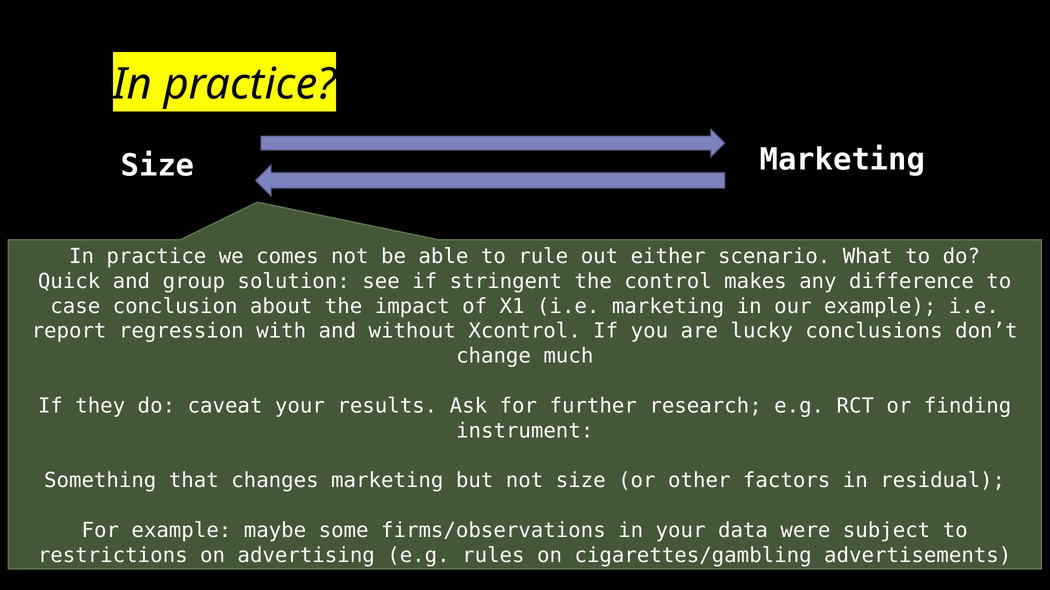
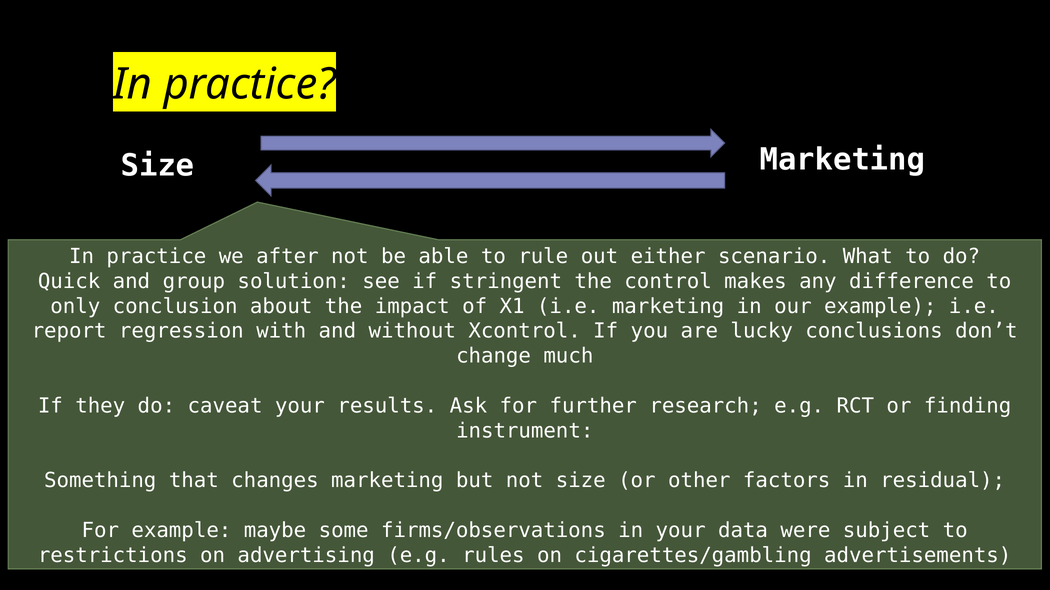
comes: comes -> after
case: case -> only
